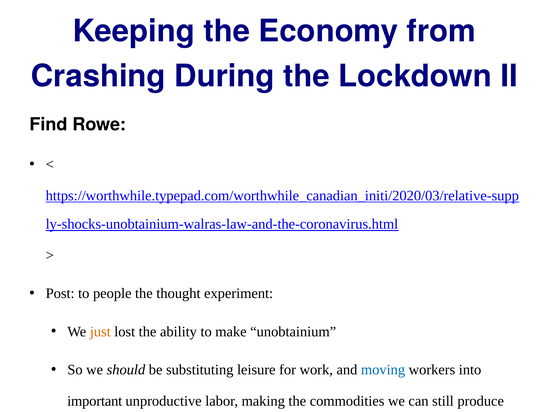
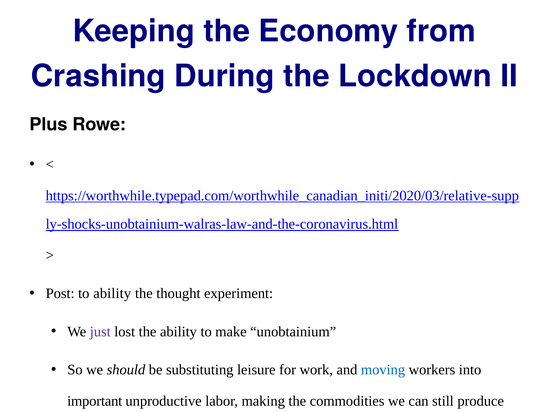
Find at (48, 124): Find -> Plus
to people: people -> ability
just colour: orange -> purple
